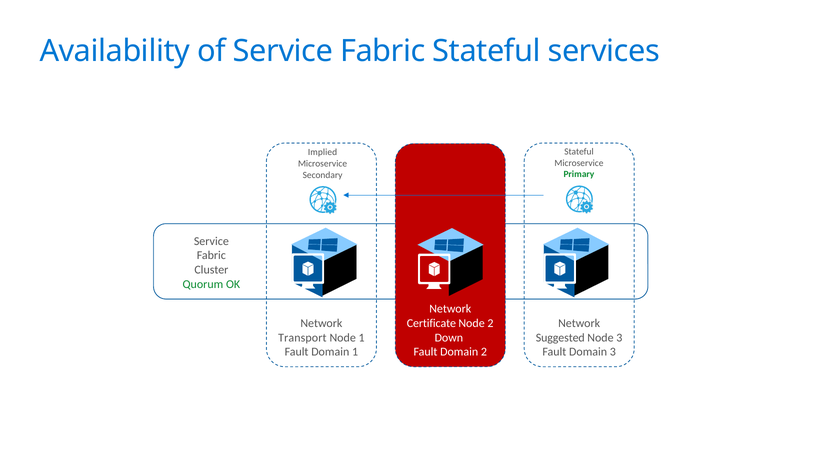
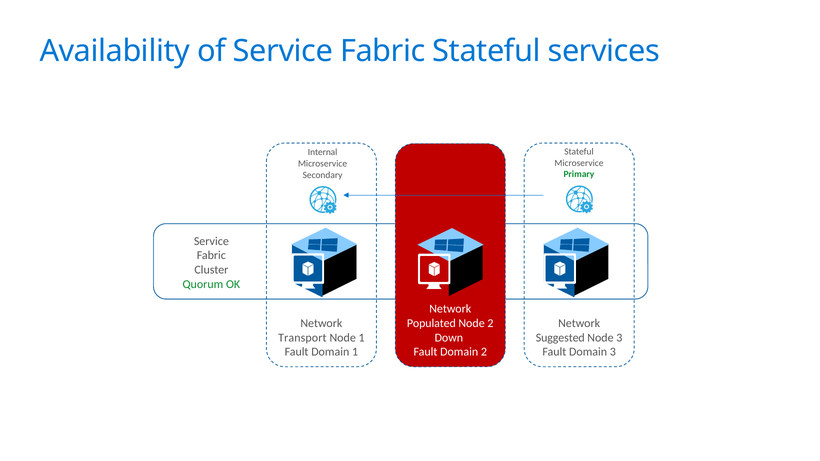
Implied: Implied -> Internal
Certificate: Certificate -> Populated
